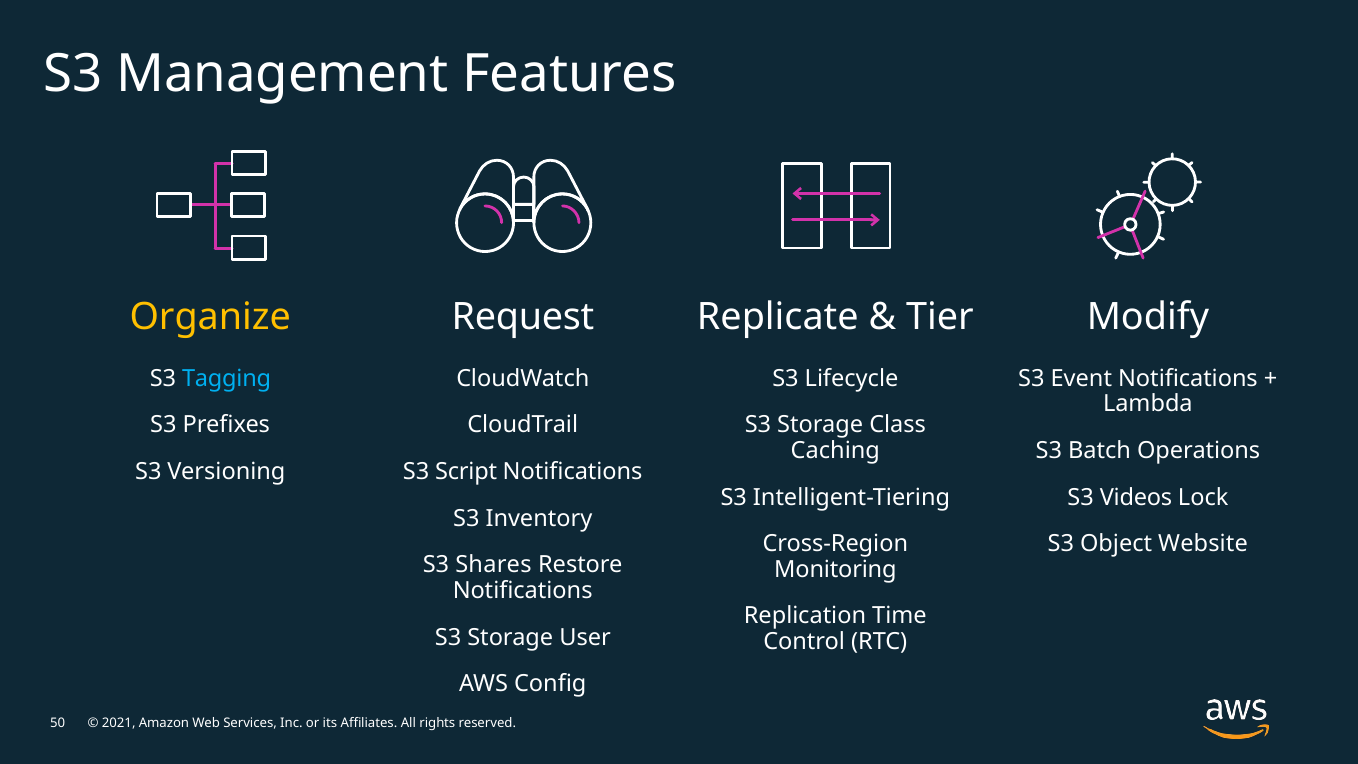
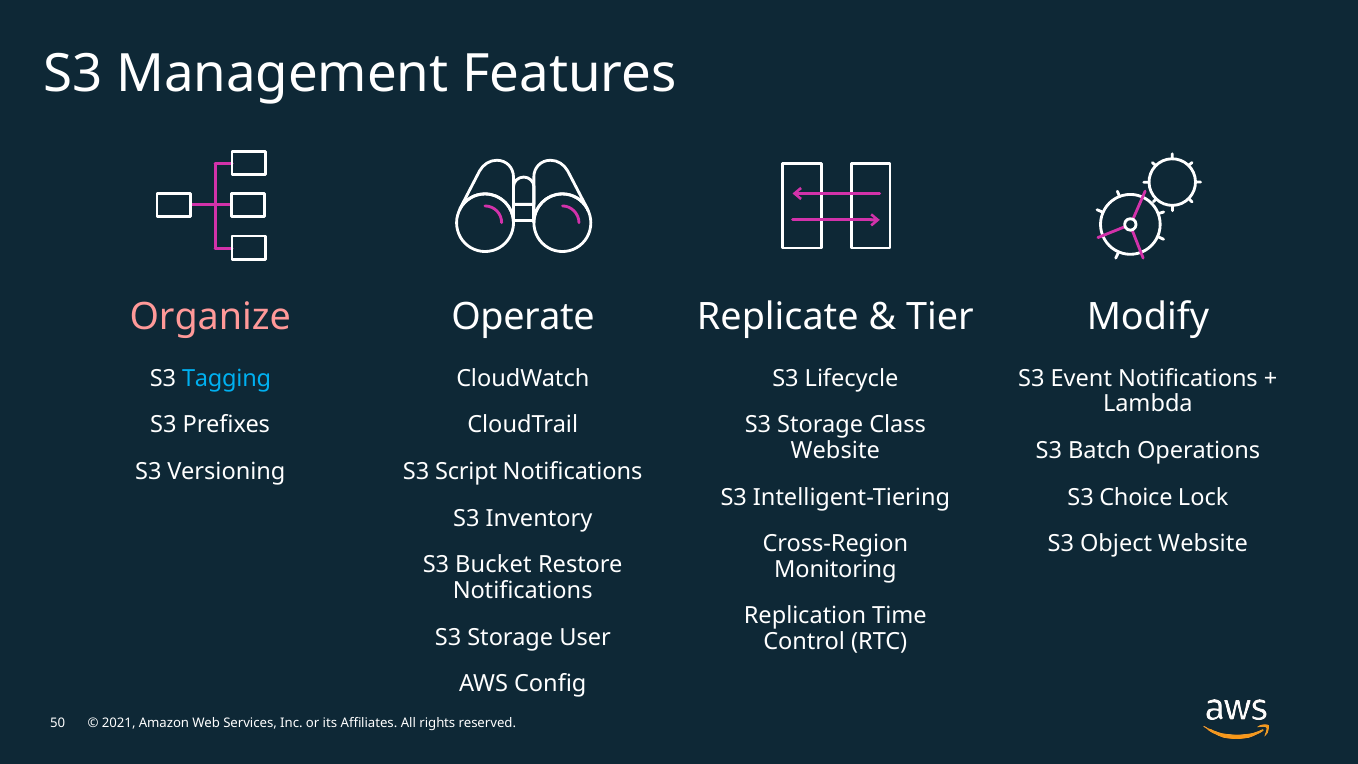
Organize colour: yellow -> pink
Request: Request -> Operate
Caching at (835, 451): Caching -> Website
Videos: Videos -> Choice
Shares: Shares -> Bucket
